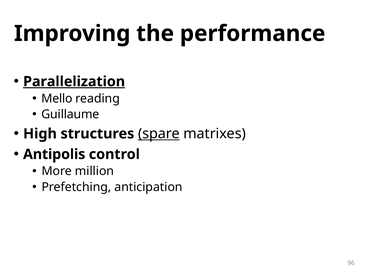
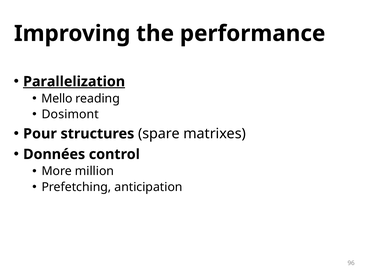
Guillaume: Guillaume -> Dosimont
High: High -> Pour
spare underline: present -> none
Antipolis: Antipolis -> Données
